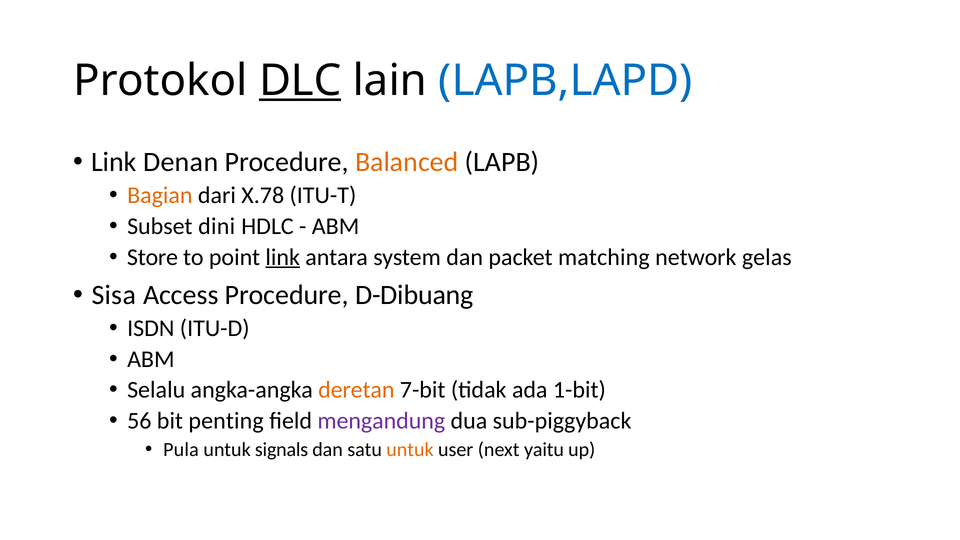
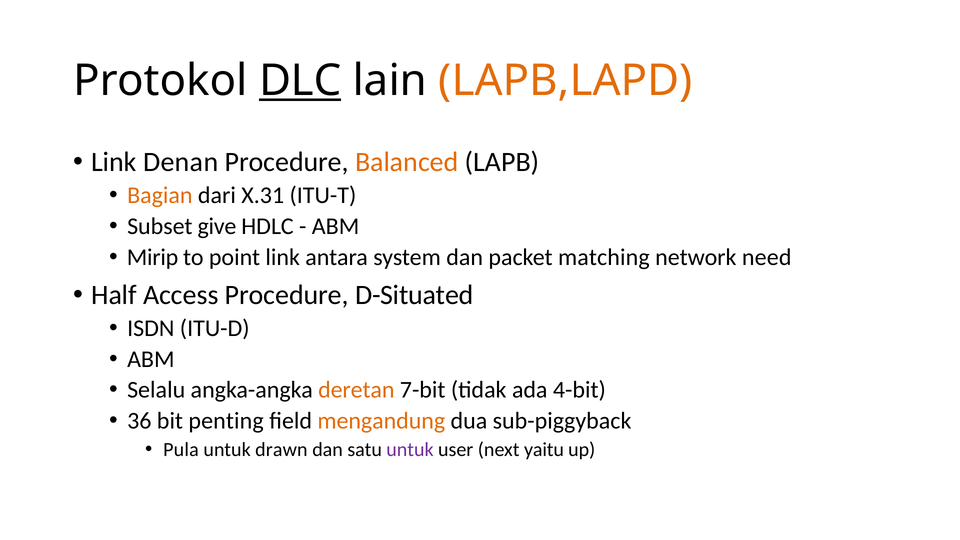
LAPB,LAPD colour: blue -> orange
X.78: X.78 -> X.31
dini: dini -> give
Store: Store -> Mirip
link at (283, 257) underline: present -> none
gelas: gelas -> need
Sisa: Sisa -> Half
D-Dibuang: D-Dibuang -> D-Situated
1-bit: 1-bit -> 4-bit
56: 56 -> 36
mengandung colour: purple -> orange
signals: signals -> drawn
untuk at (410, 450) colour: orange -> purple
